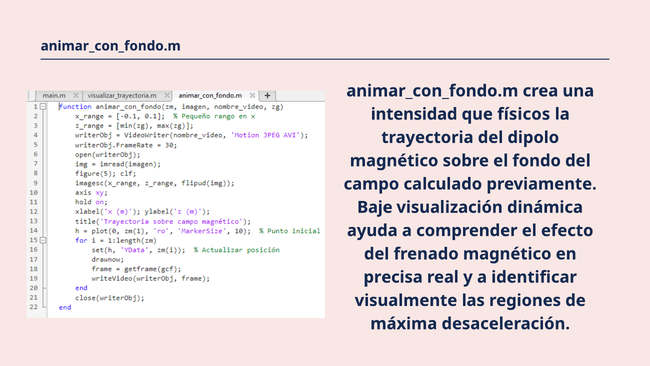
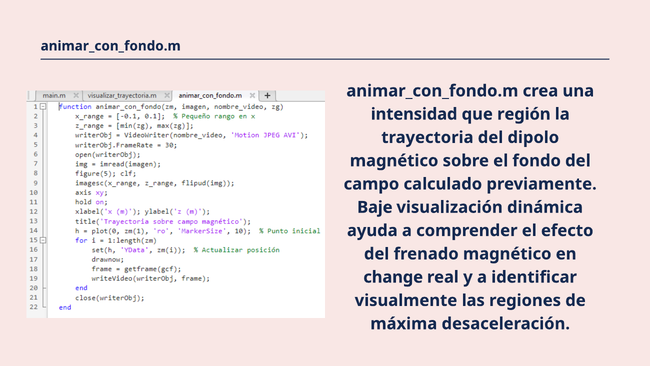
físicos: físicos -> región
precisa: precisa -> change
